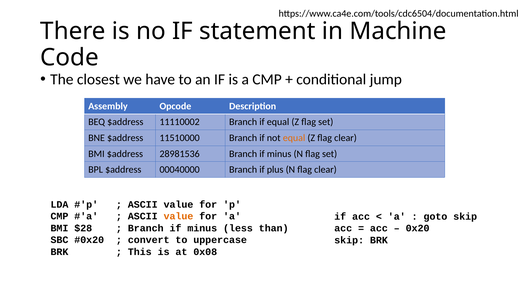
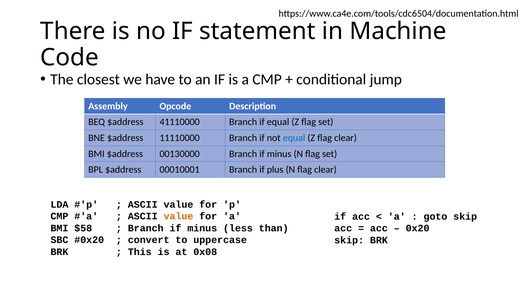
11110002: 11110002 -> 41110000
11510000: 11510000 -> 11110000
equal at (294, 138) colour: orange -> blue
28981536: 28981536 -> 00130000
00040000: 00040000 -> 00010001
$28: $28 -> $58
